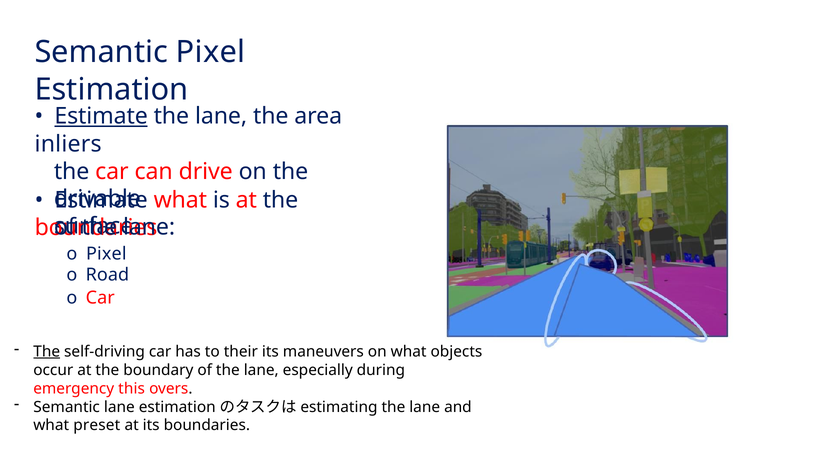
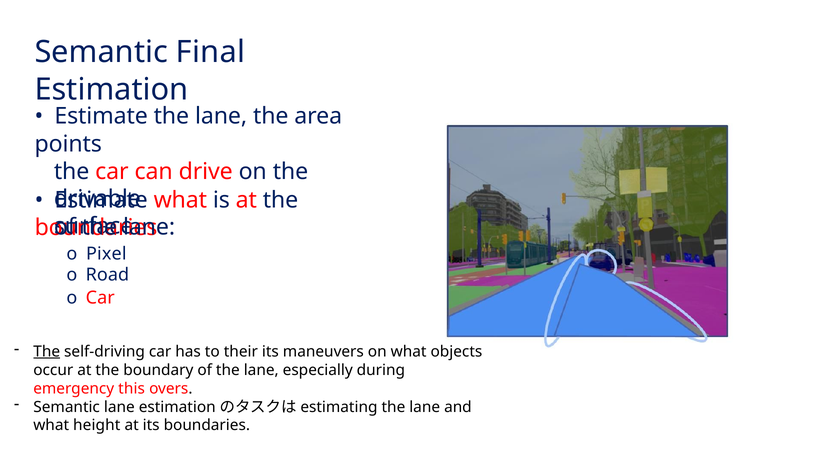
Semantic Pixel: Pixel -> Final
Estimate at (101, 116) underline: present -> none
inliers: inliers -> points
preset: preset -> height
